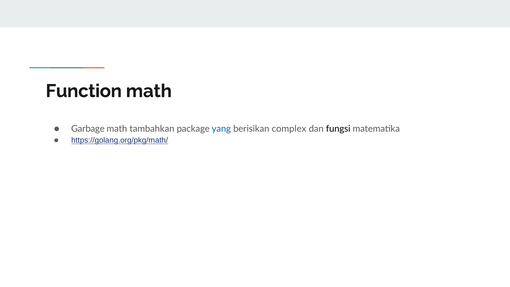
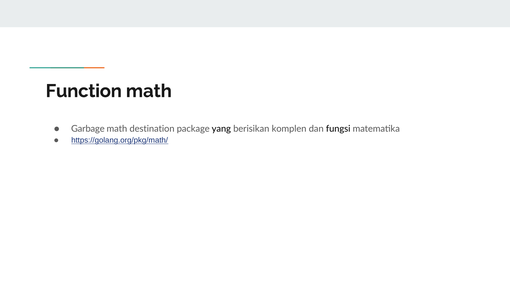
tambahkan: tambahkan -> destination
yang colour: blue -> black
complex: complex -> komplen
